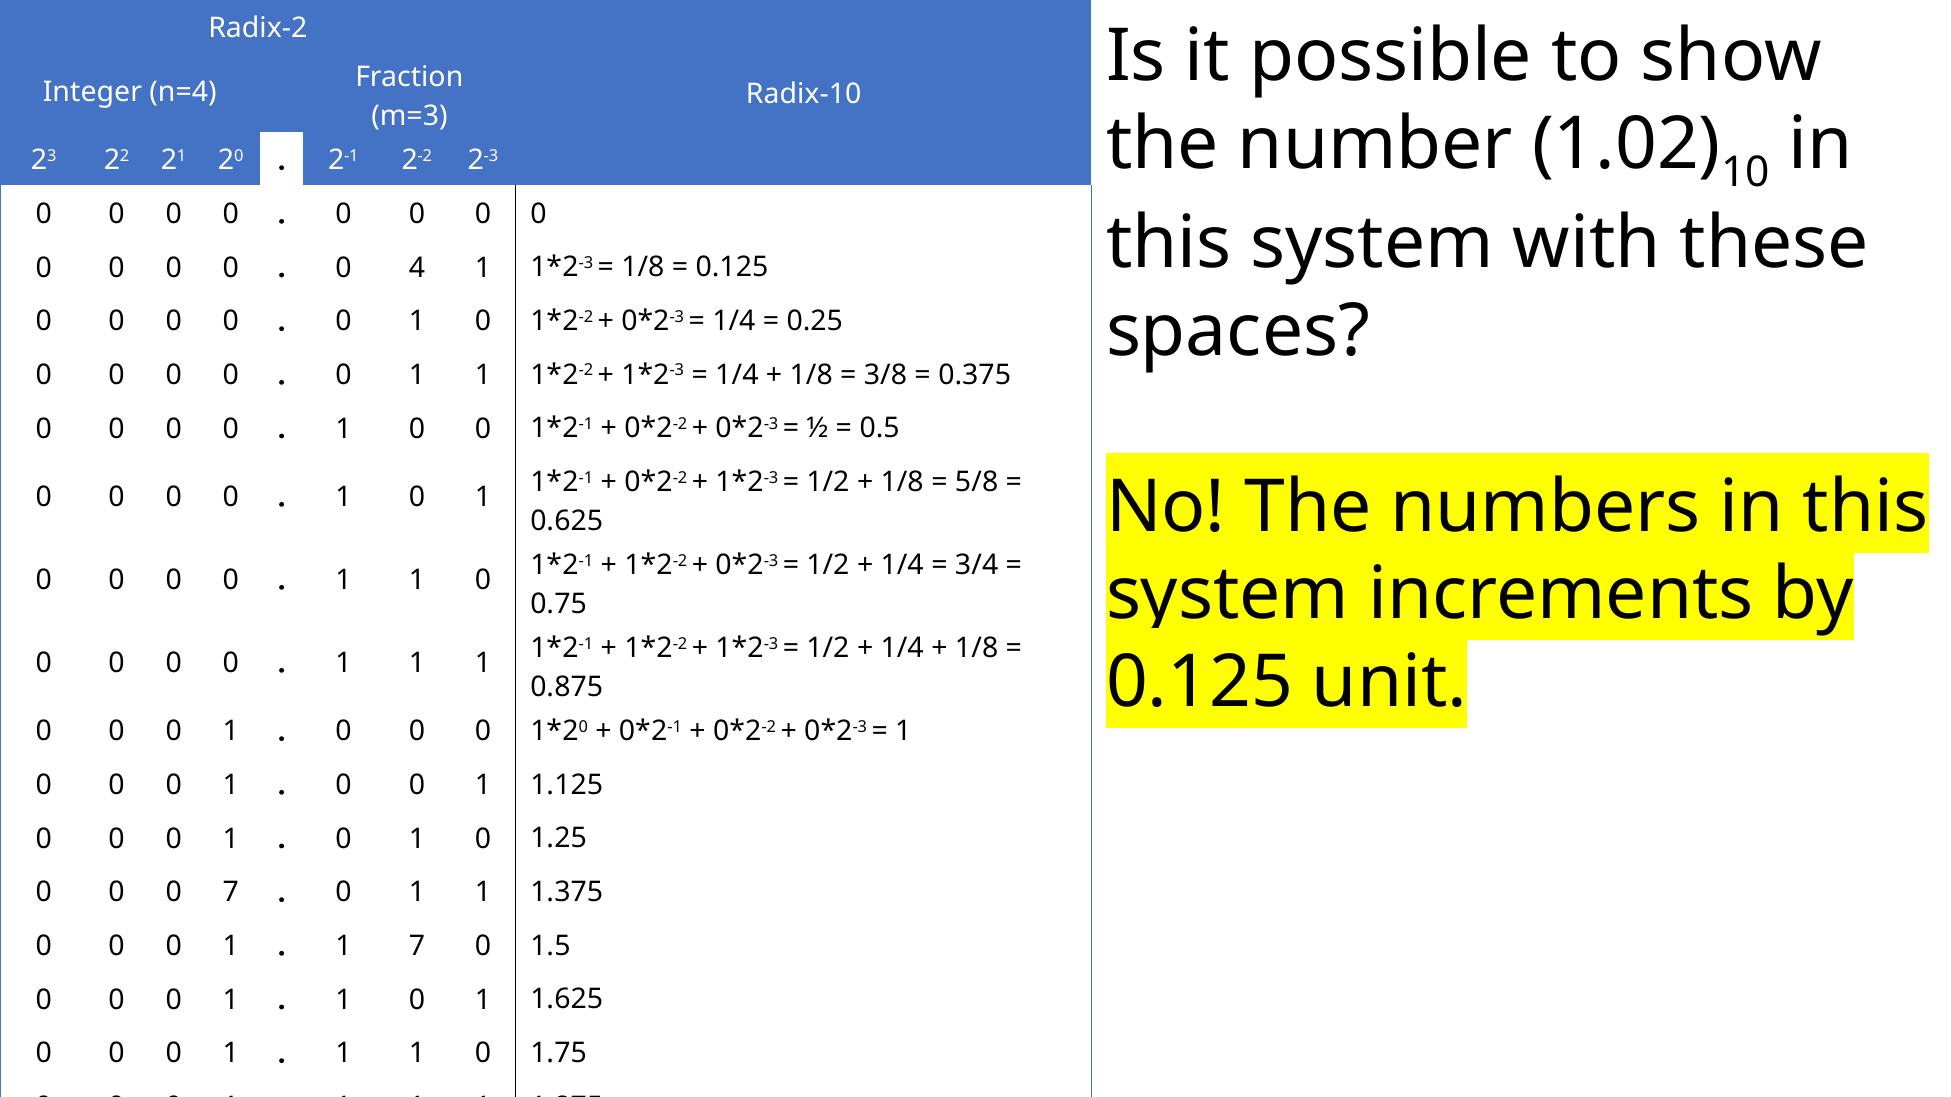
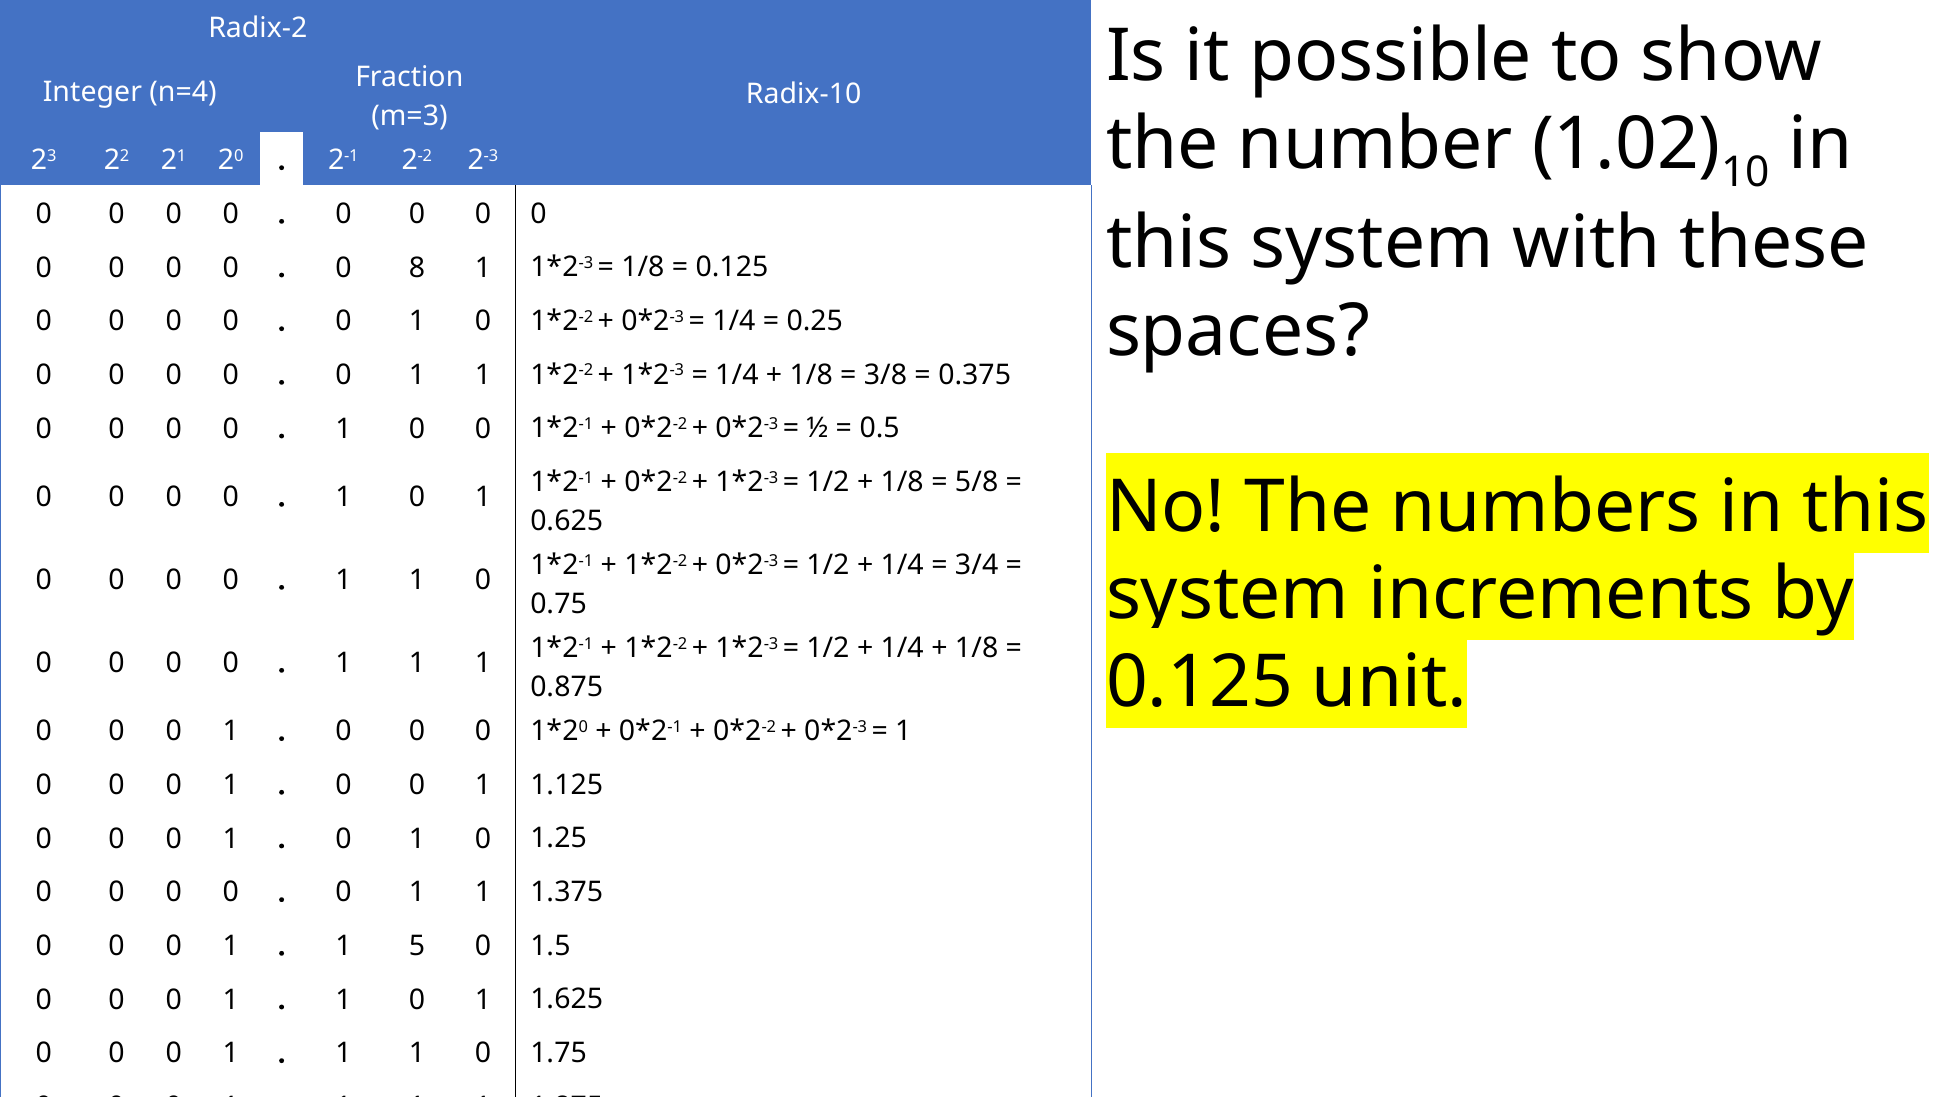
4: 4 -> 8
7 at (231, 893): 7 -> 0
1 7: 7 -> 5
